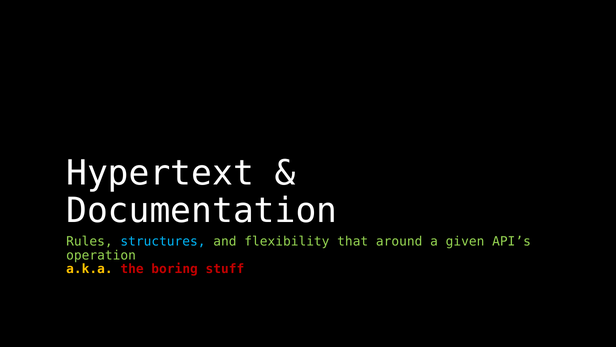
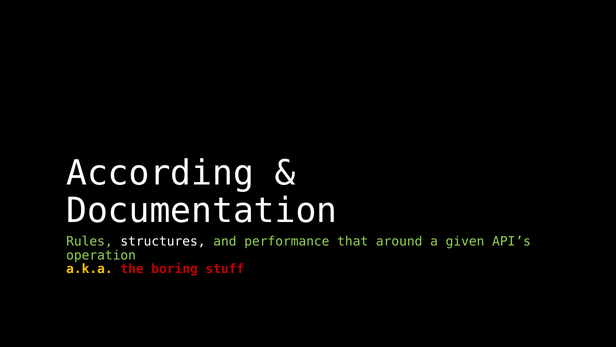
Hypertext: Hypertext -> According
structures colour: light blue -> white
flexibility: flexibility -> performance
